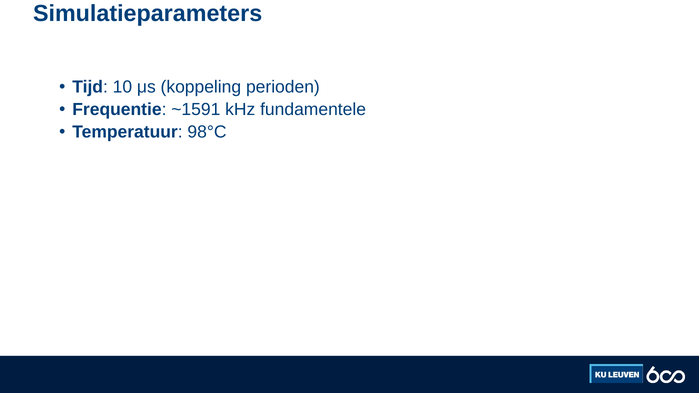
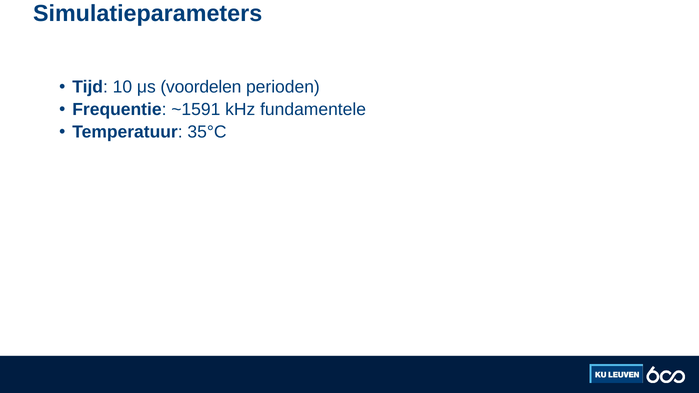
koppeling: koppeling -> voordelen
98°C: 98°C -> 35°C
